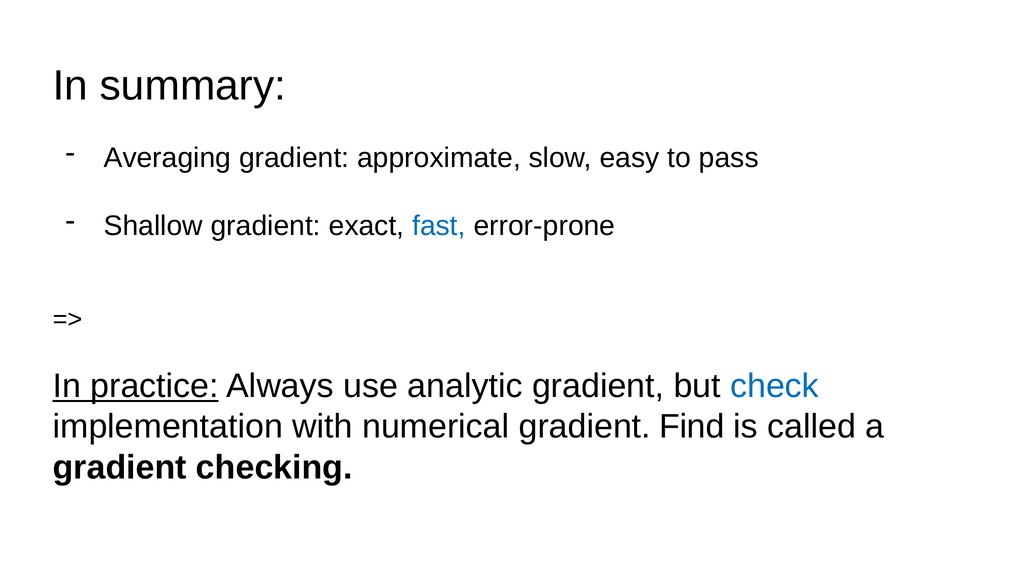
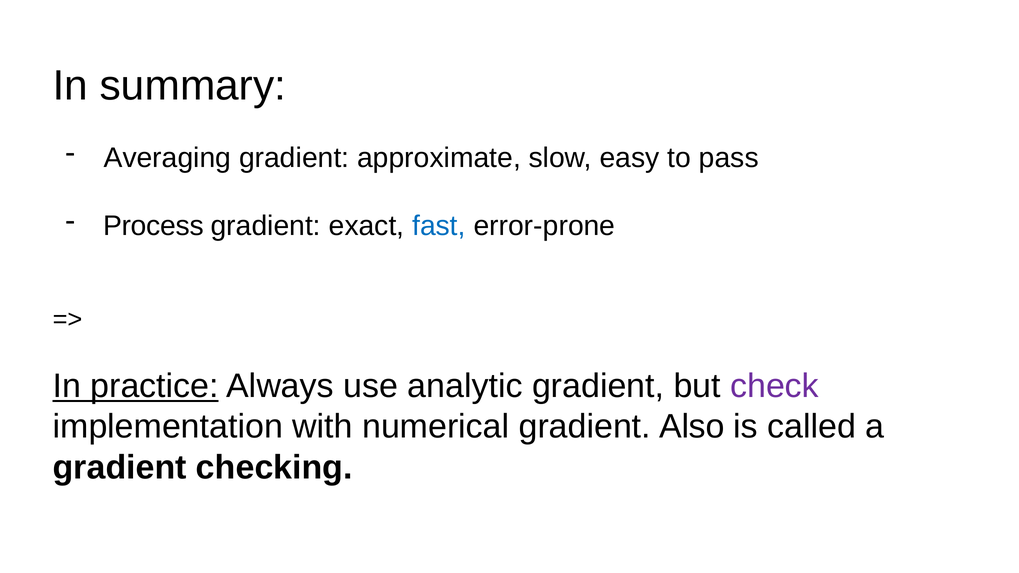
Shallow: Shallow -> Process
check colour: blue -> purple
Find: Find -> Also
